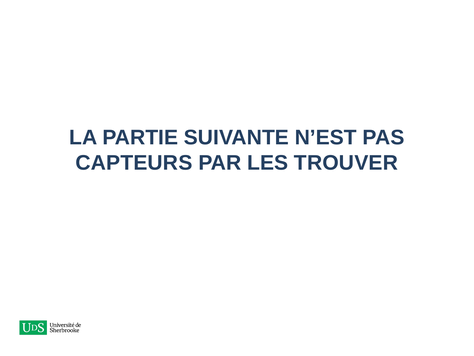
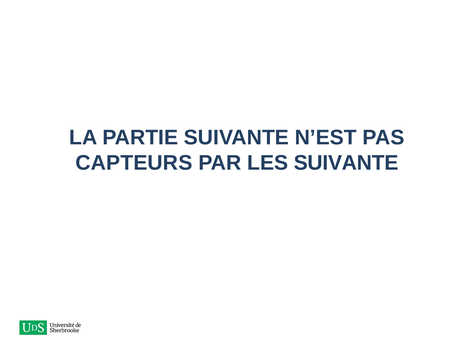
LES TROUVER: TROUVER -> SUIVANTE
